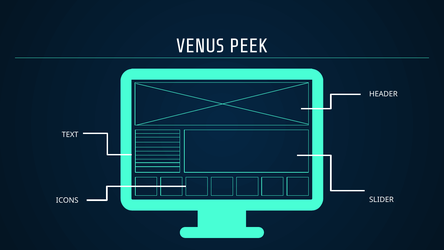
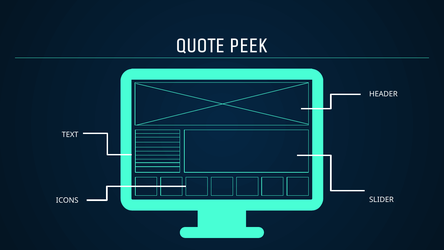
VENUS: VENUS -> QUOTE
